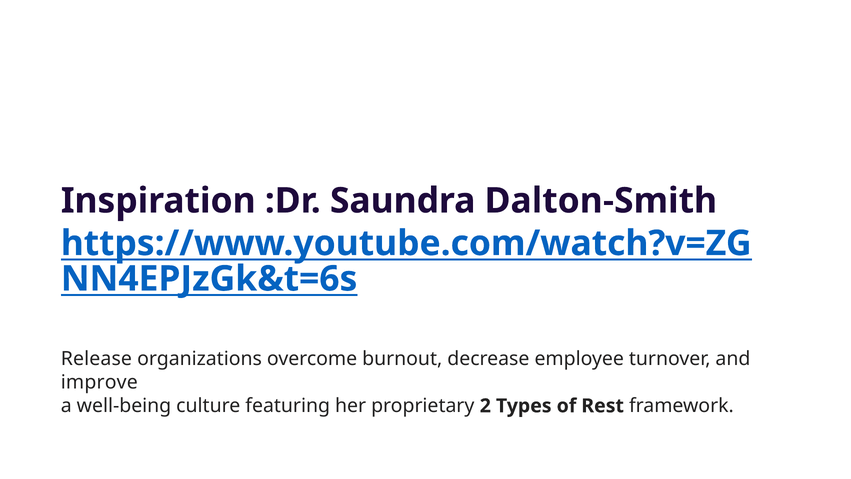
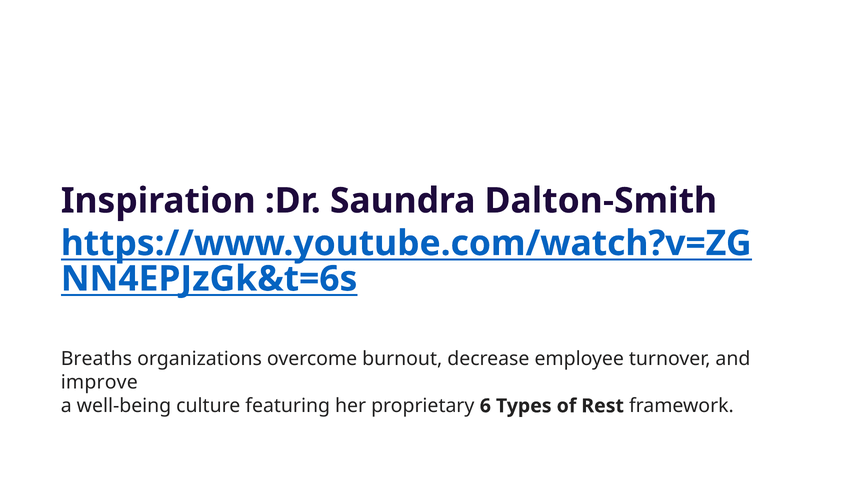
Release: Release -> Breaths
2: 2 -> 6
